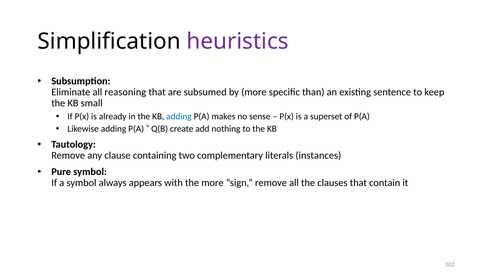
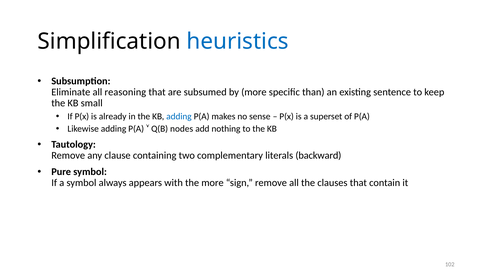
heuristics colour: purple -> blue
create: create -> nodes
instances: instances -> backward
